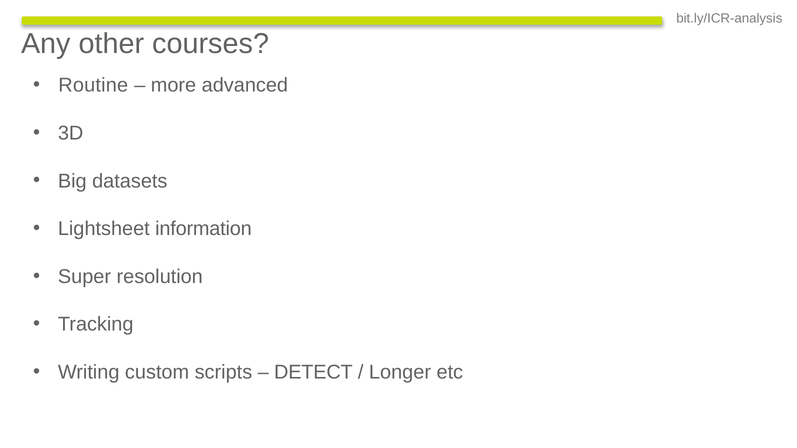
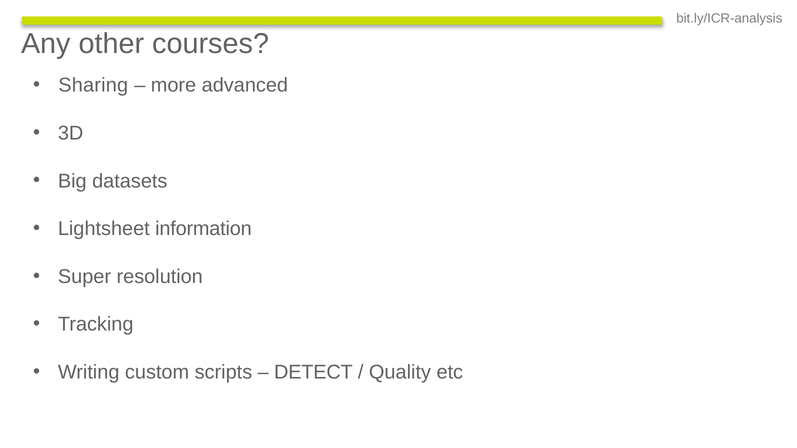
Routine: Routine -> Sharing
Longer: Longer -> Quality
